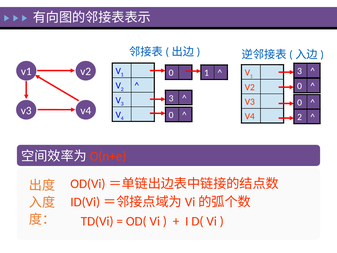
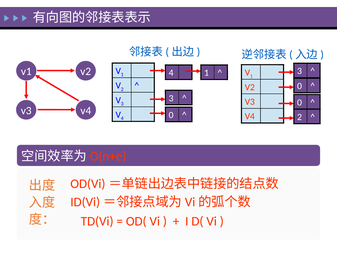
1 0: 0 -> 4
